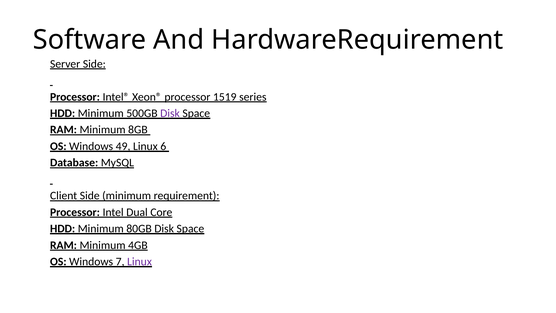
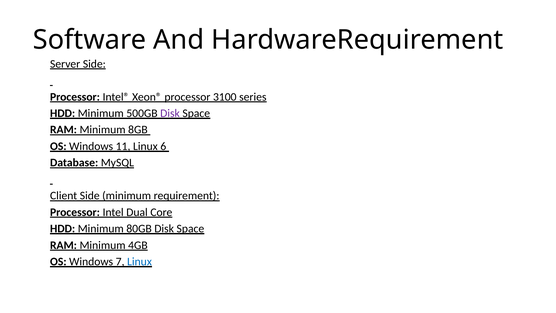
1519: 1519 -> 3100
49: 49 -> 11
Linux at (139, 261) colour: purple -> blue
